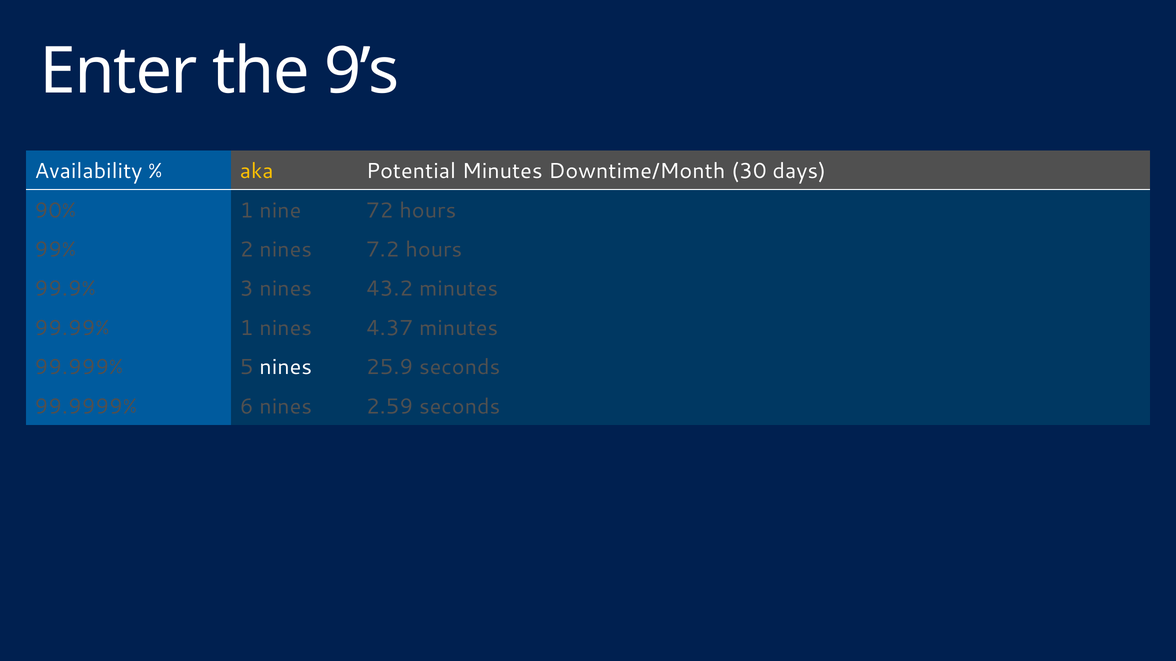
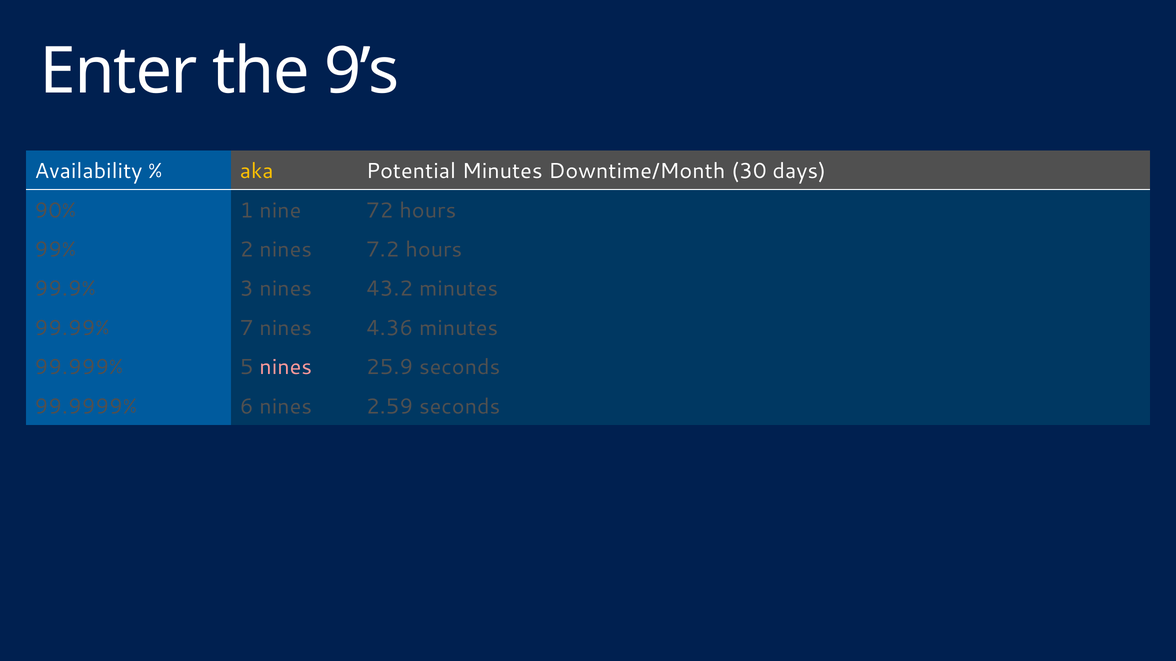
99.99% 1: 1 -> 7
4.37: 4.37 -> 4.36
nines at (286, 367) colour: white -> pink
